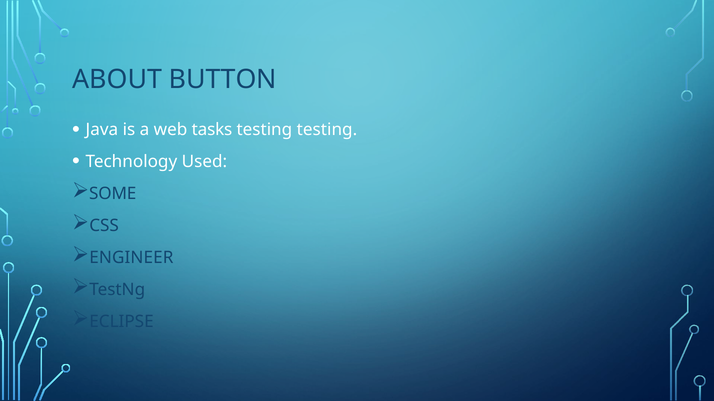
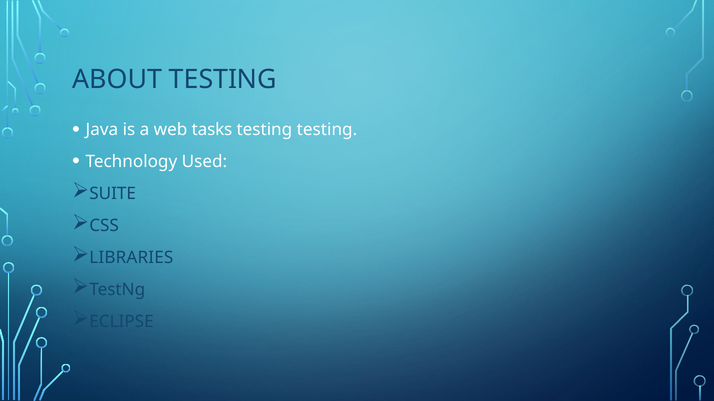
ABOUT BUTTON: BUTTON -> TESTING
SOME: SOME -> SUITE
ENGINEER: ENGINEER -> LIBRARIES
